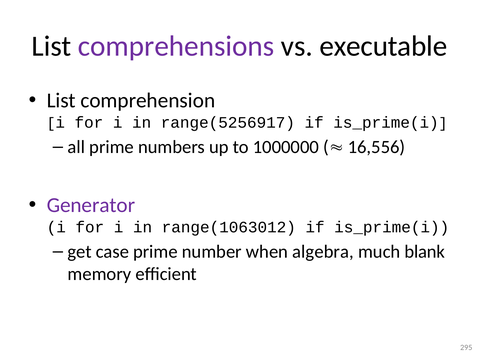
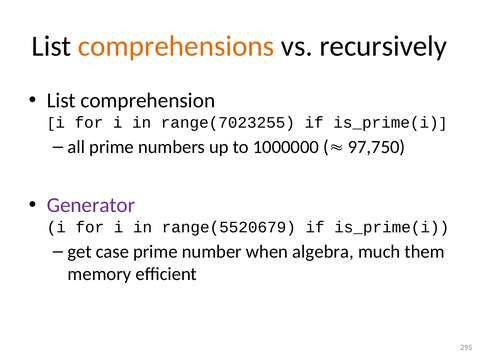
comprehensions colour: purple -> orange
executable: executable -> recursively
range(5256917: range(5256917 -> range(7023255
16,556: 16,556 -> 97,750
range(1063012: range(1063012 -> range(5520679
blank: blank -> them
